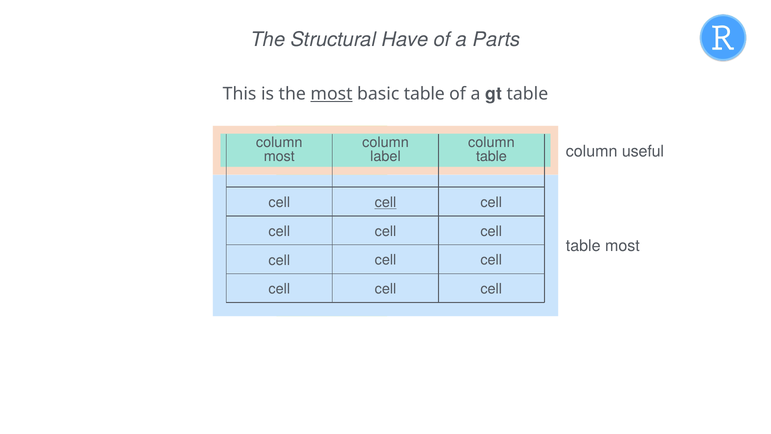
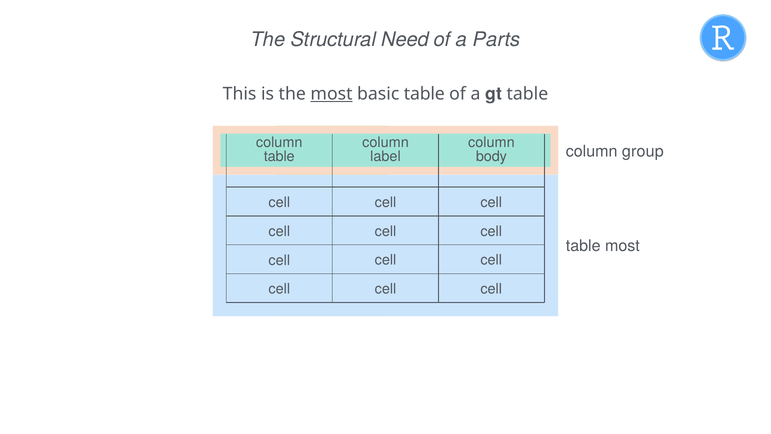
Have: Have -> Need
useful: useful -> group
most at (279, 156): most -> table
table at (491, 156): table -> body
cell at (385, 202) underline: present -> none
